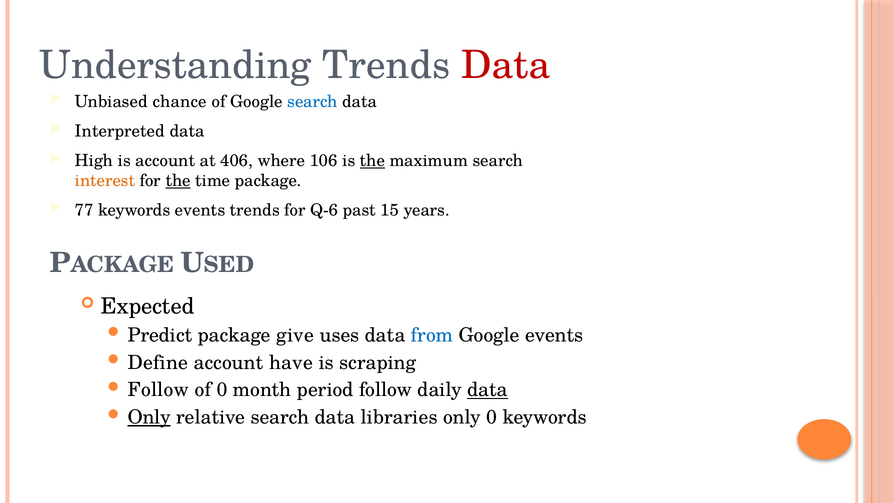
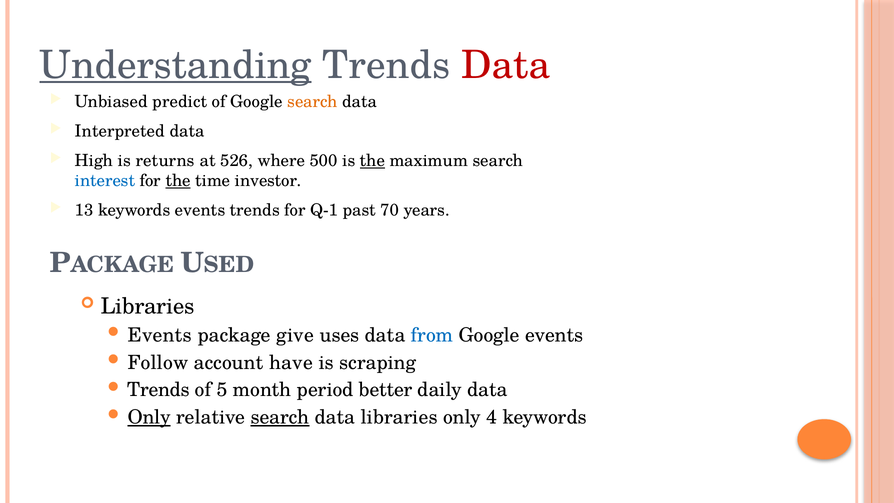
Understanding underline: none -> present
chance: chance -> predict
search at (312, 102) colour: blue -> orange
is account: account -> returns
406: 406 -> 526
106: 106 -> 500
interest colour: orange -> blue
time package: package -> investor
77: 77 -> 13
Q-6: Q-6 -> Q-1
15: 15 -> 70
Expected at (148, 306): Expected -> Libraries
Predict at (160, 335): Predict -> Events
Define: Define -> Follow
Follow at (158, 390): Follow -> Trends
of 0: 0 -> 5
period follow: follow -> better
data at (487, 390) underline: present -> none
search at (280, 417) underline: none -> present
only 0: 0 -> 4
